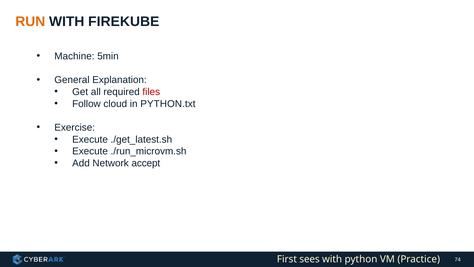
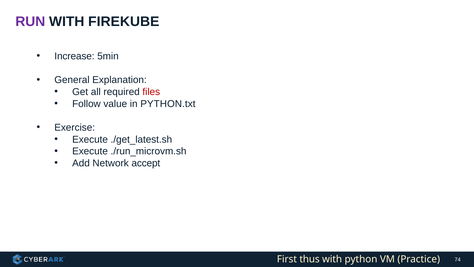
RUN colour: orange -> purple
Machine: Machine -> Increase
cloud: cloud -> value
sees: sees -> thus
